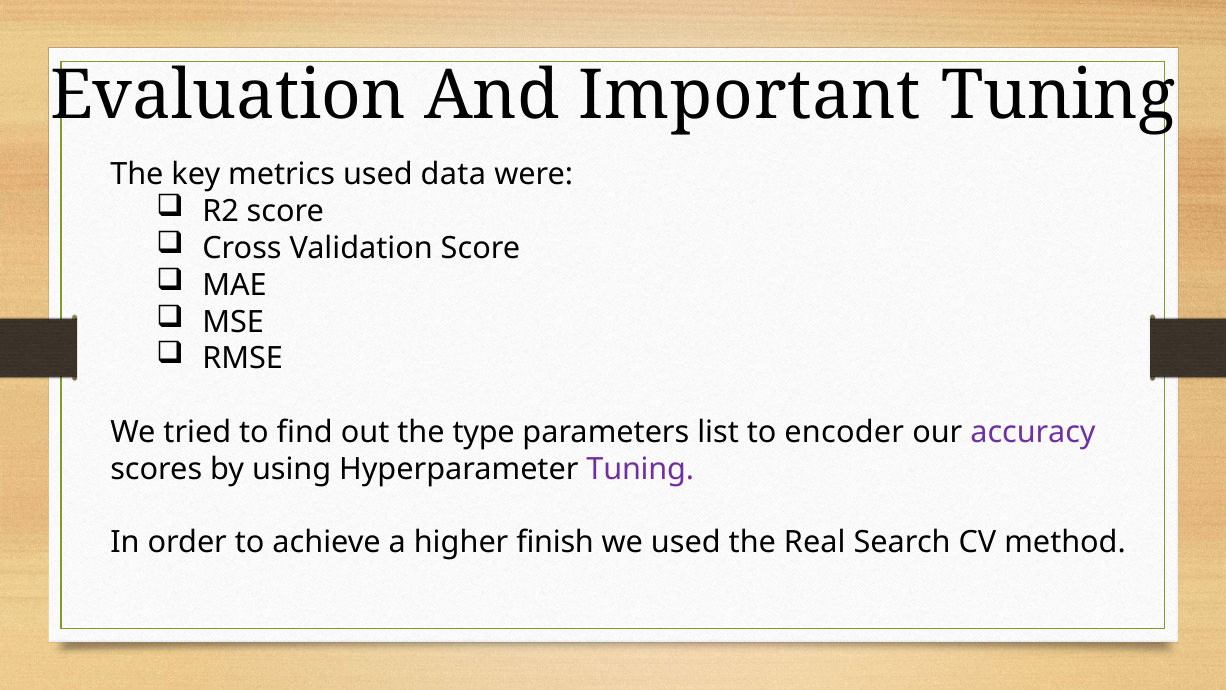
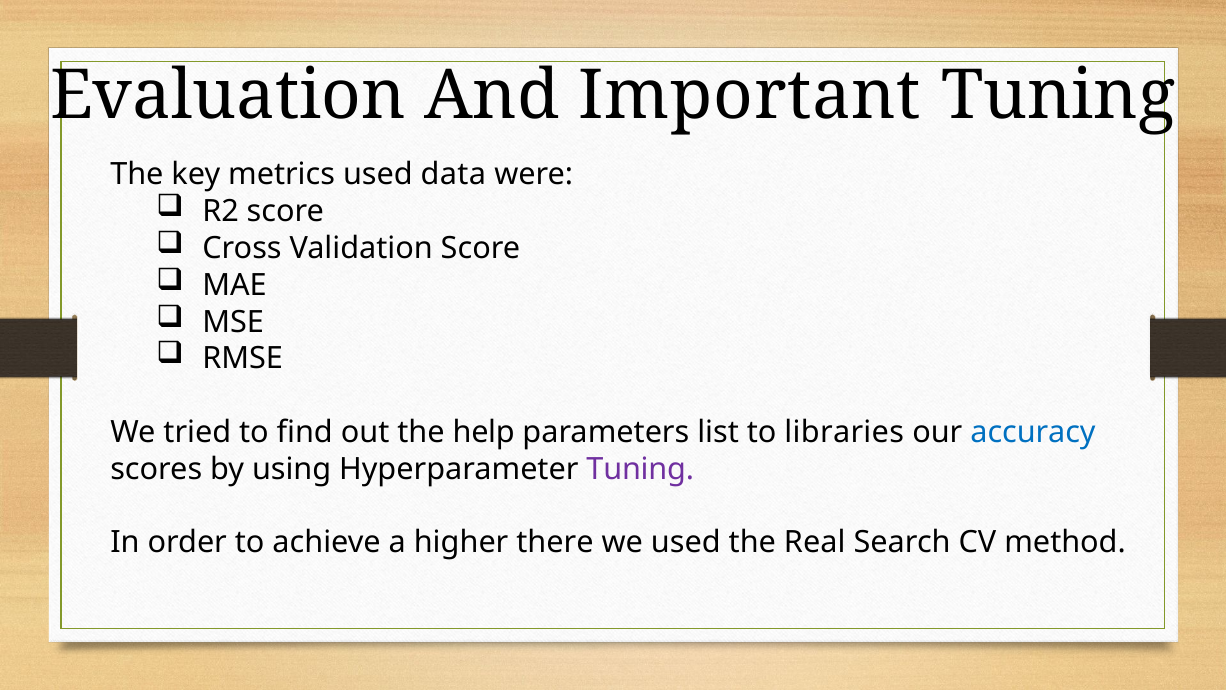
type: type -> help
encoder: encoder -> libraries
accuracy colour: purple -> blue
finish: finish -> there
